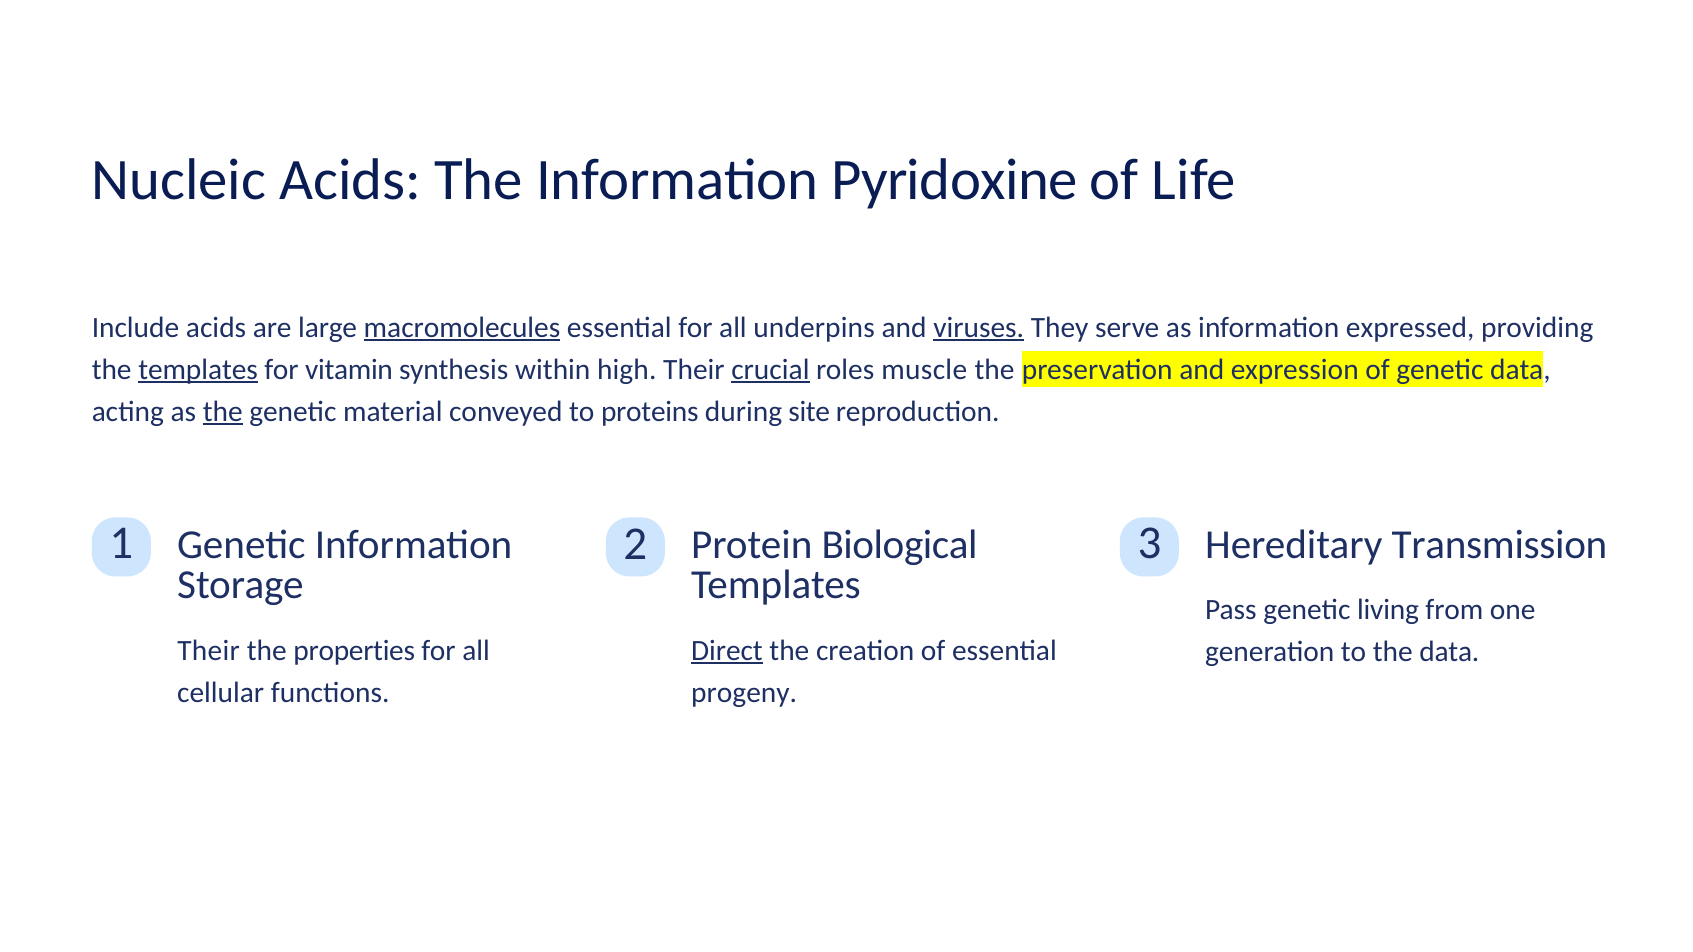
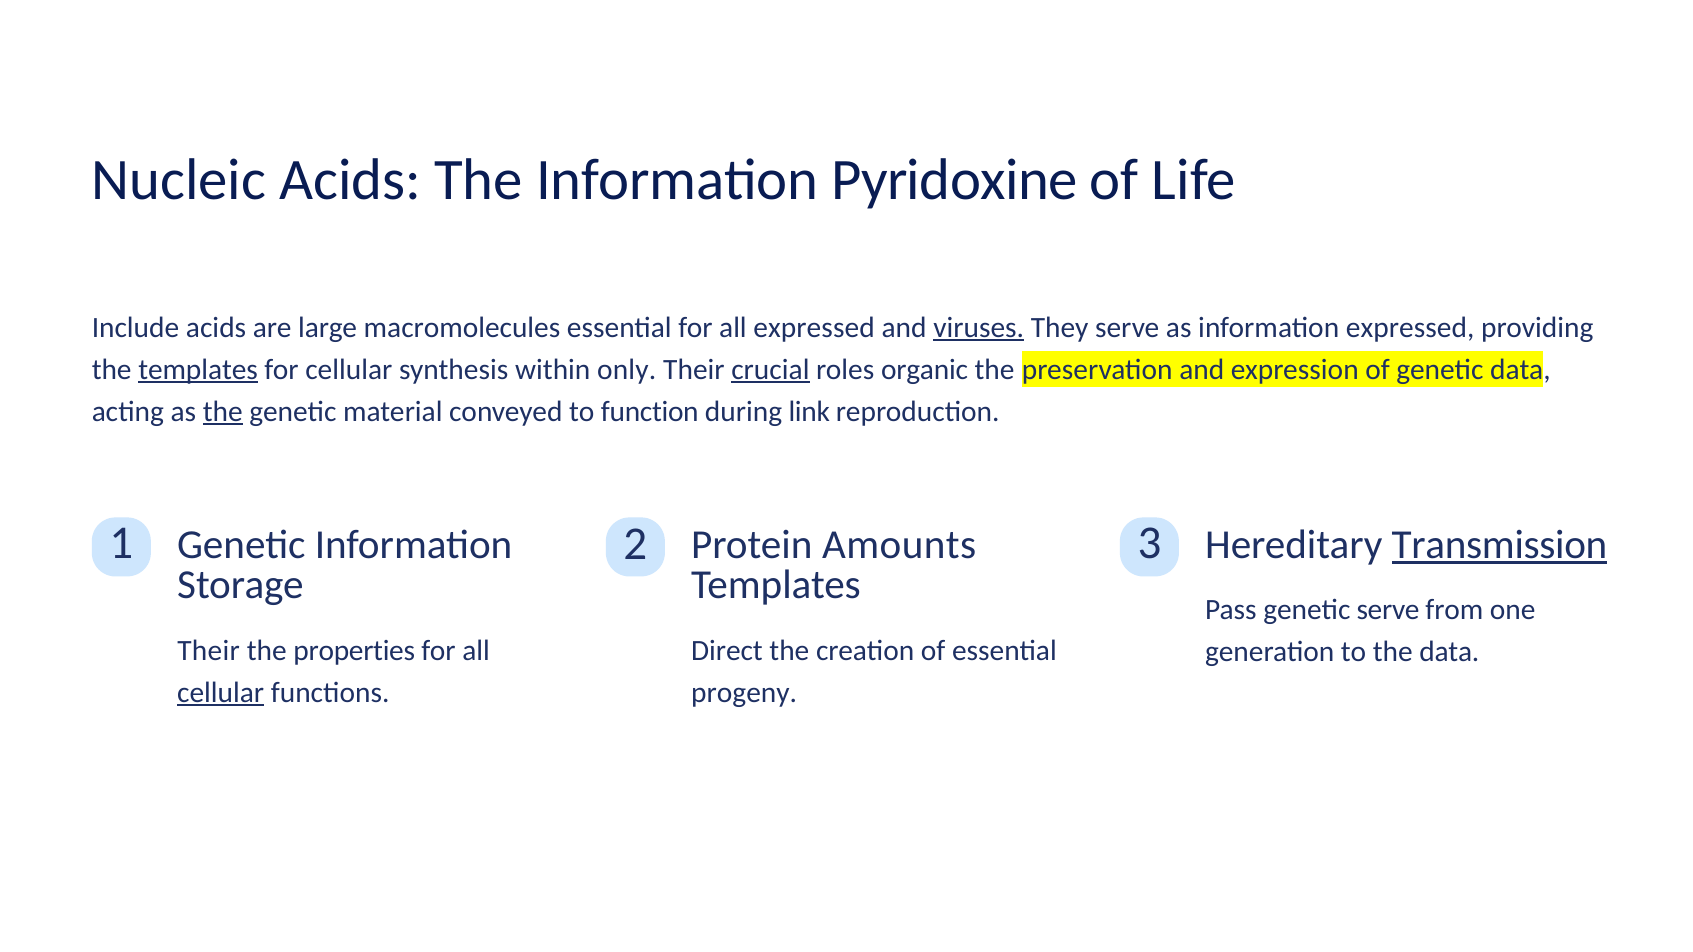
macromolecules underline: present -> none
all underpins: underpins -> expressed
for vitamin: vitamin -> cellular
high: high -> only
muscle: muscle -> organic
proteins: proteins -> function
site: site -> link
Transmission underline: none -> present
Biological: Biological -> Amounts
genetic living: living -> serve
Direct underline: present -> none
cellular at (221, 693) underline: none -> present
